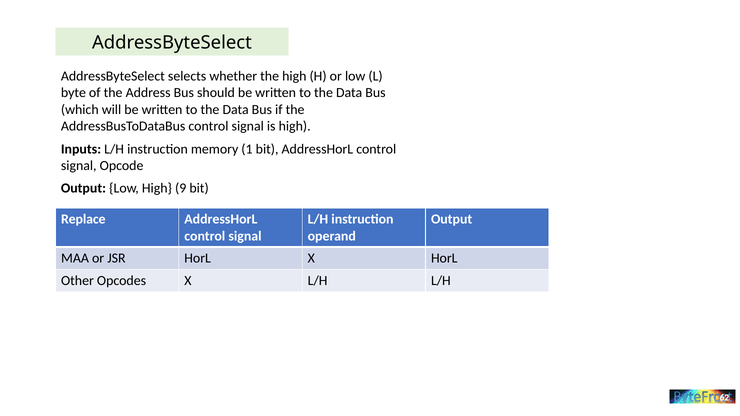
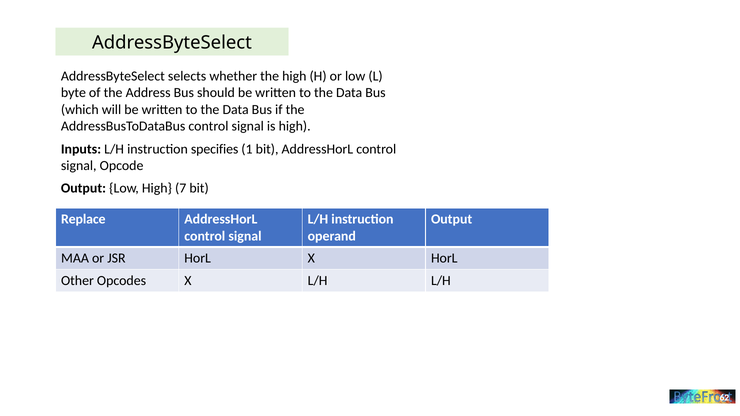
memory: memory -> specifies
9: 9 -> 7
